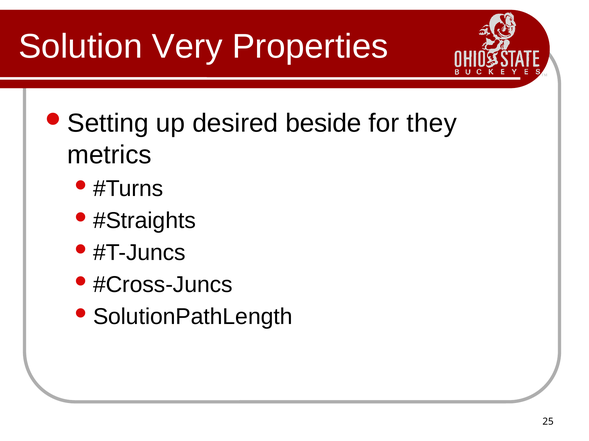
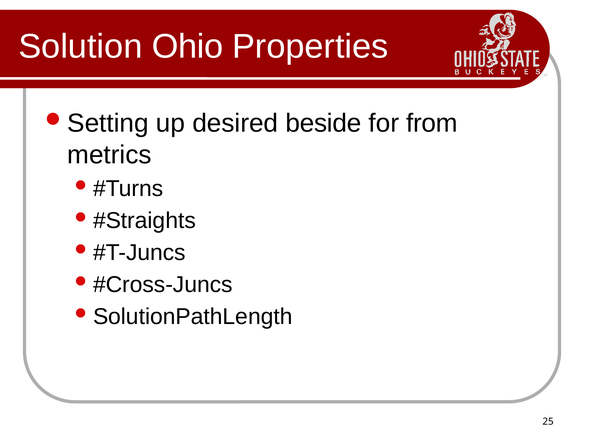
Very: Very -> Ohio
they: they -> from
